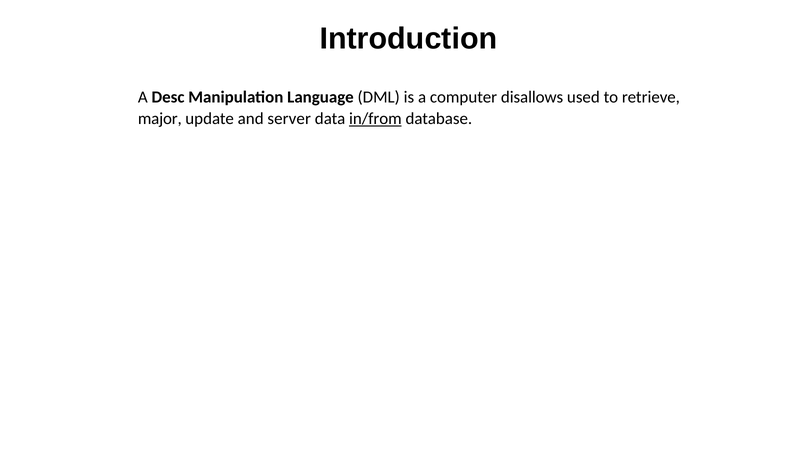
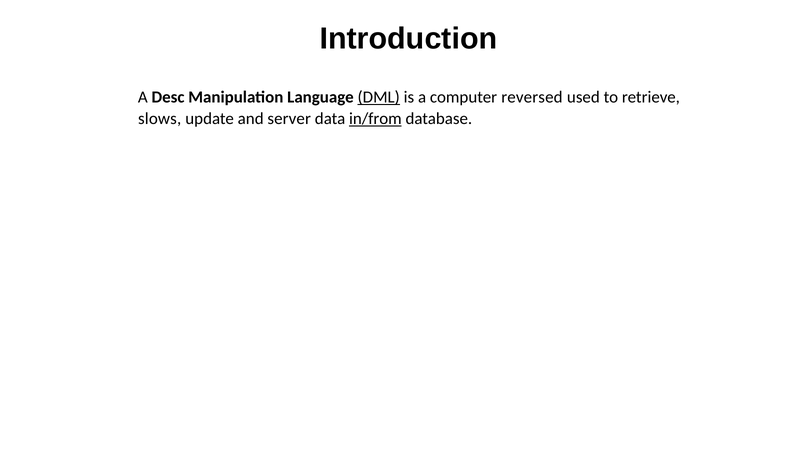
DML underline: none -> present
disallows: disallows -> reversed
major: major -> slows
